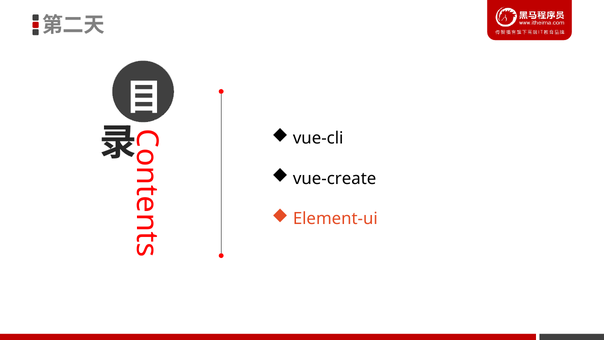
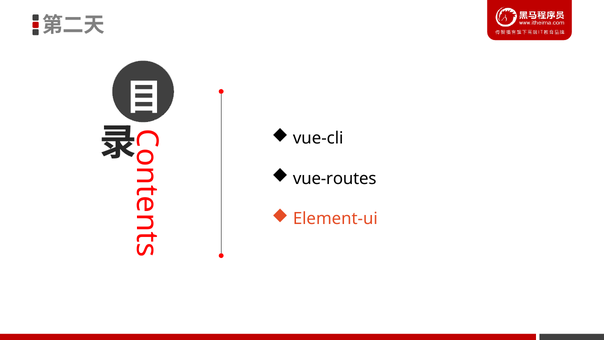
vue-create: vue-create -> vue-routes
